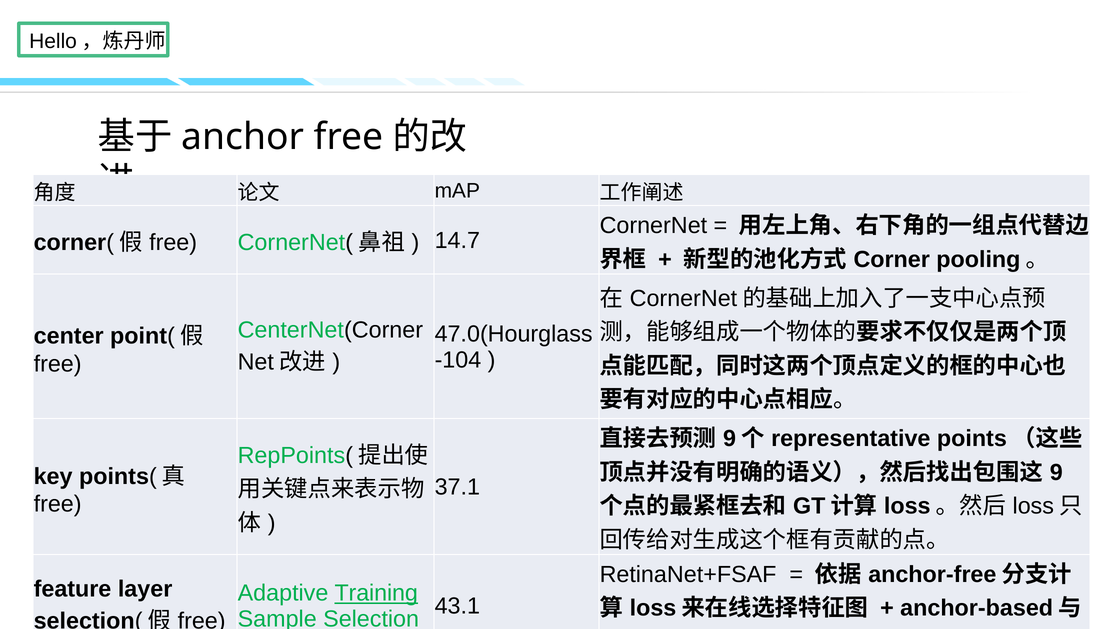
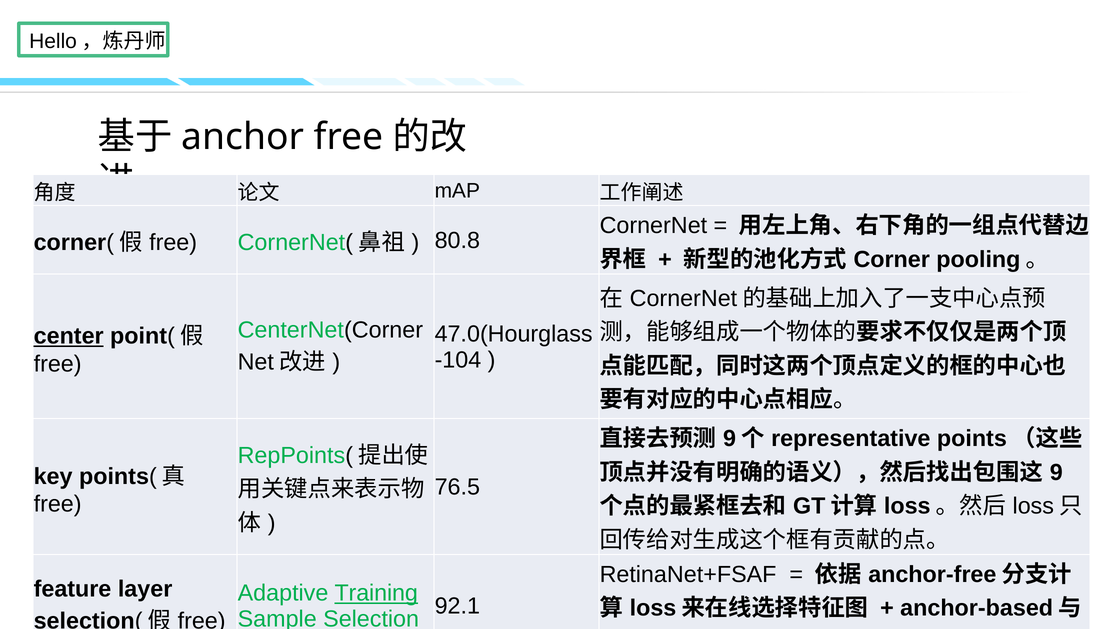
14.7: 14.7 -> 80.8
center underline: none -> present
37.1: 37.1 -> 76.5
43.1: 43.1 -> 92.1
